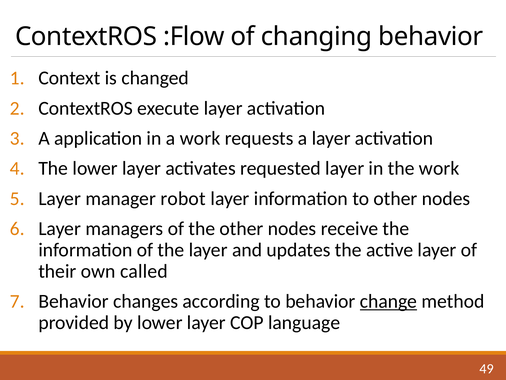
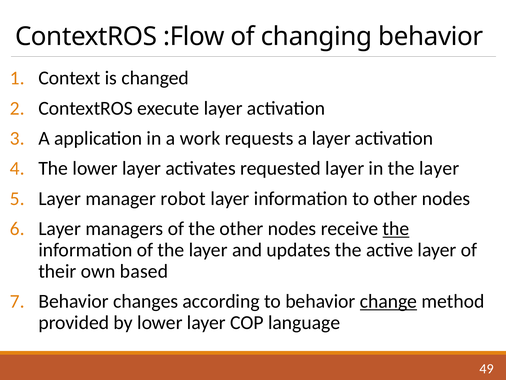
in the work: work -> layer
the at (396, 228) underline: none -> present
called: called -> based
